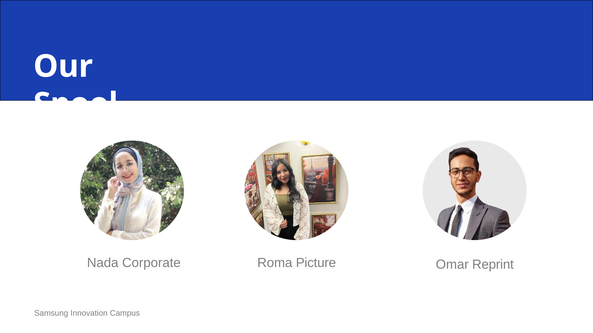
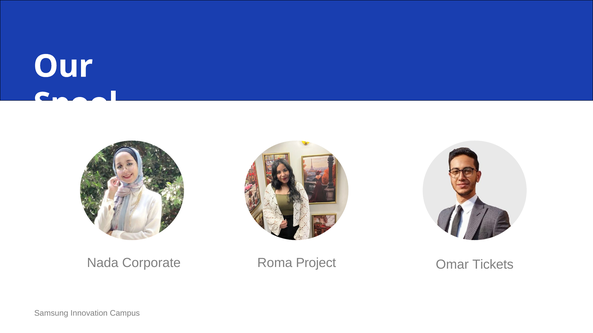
Picture: Picture -> Project
Reprint: Reprint -> Tickets
